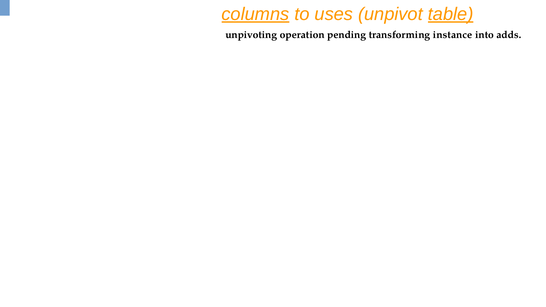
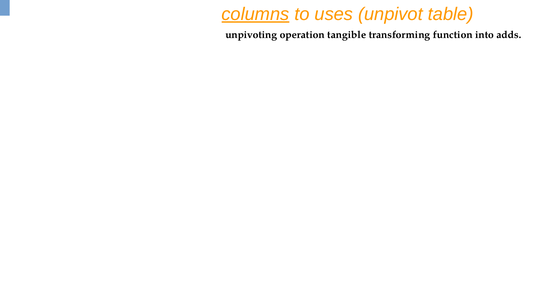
table underline: present -> none
pending: pending -> tangible
instance: instance -> function
